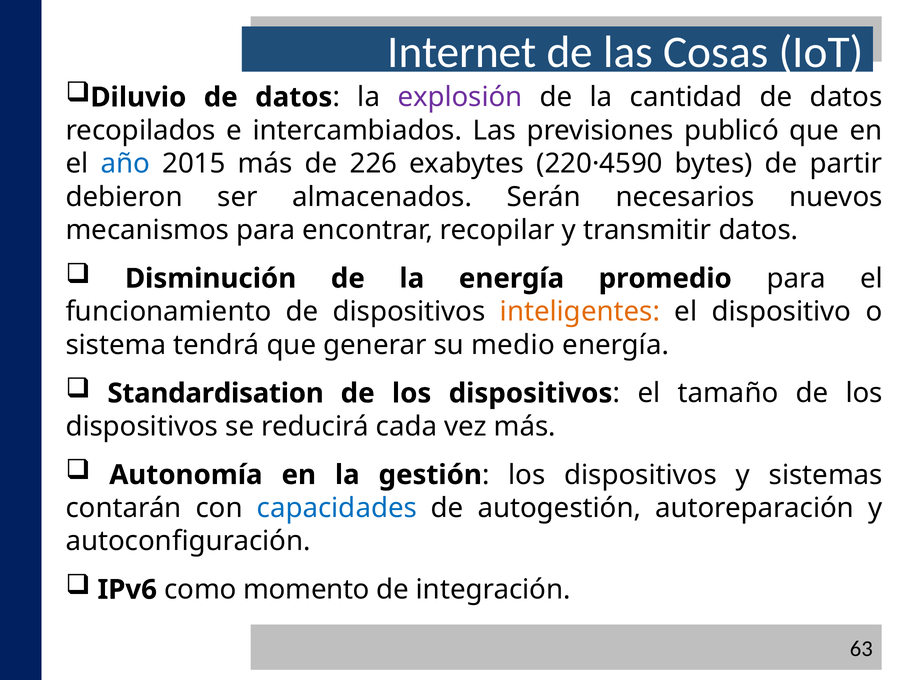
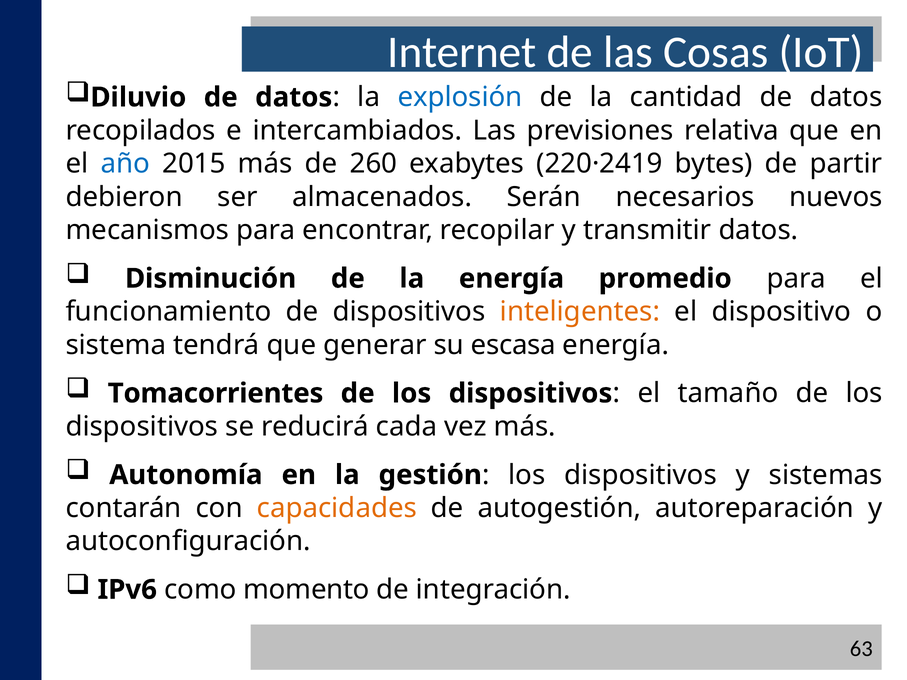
explosión colour: purple -> blue
publicó: publicó -> relativa
226: 226 -> 260
220·4590: 220·4590 -> 220·2419
medio: medio -> escasa
Standardisation: Standardisation -> Tomacorrientes
capacidades colour: blue -> orange
